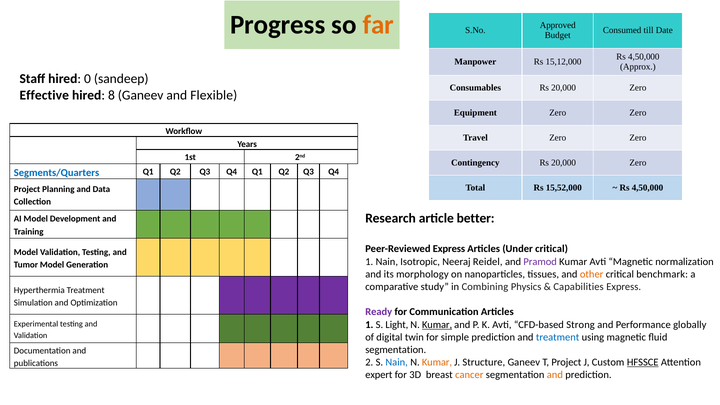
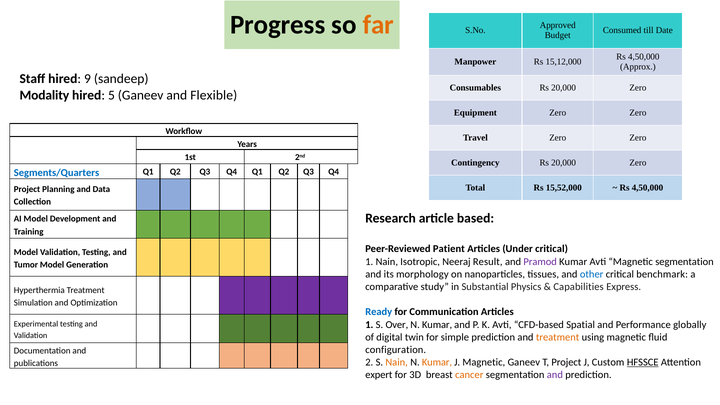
0: 0 -> 9
Effective: Effective -> Modality
8: 8 -> 5
better: better -> based
Peer-Reviewed Express: Express -> Patient
Reidel: Reidel -> Result
Magnetic normalization: normalization -> segmentation
other colour: orange -> blue
Combining: Combining -> Substantial
Ready colour: purple -> blue
Light: Light -> Over
Kumar at (437, 325) underline: present -> none
Strong: Strong -> Spatial
treatment at (558, 337) colour: blue -> orange
segmentation at (396, 350): segmentation -> configuration
Nain at (397, 362) colour: blue -> orange
J Structure: Structure -> Magnetic
and at (555, 375) colour: orange -> purple
